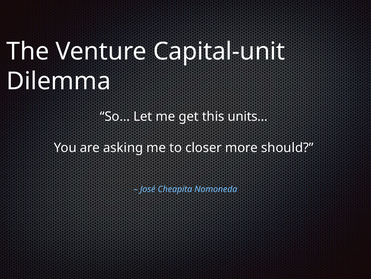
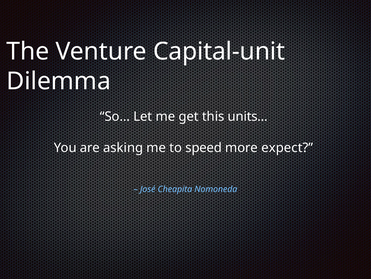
closer: closer -> speed
should: should -> expect
